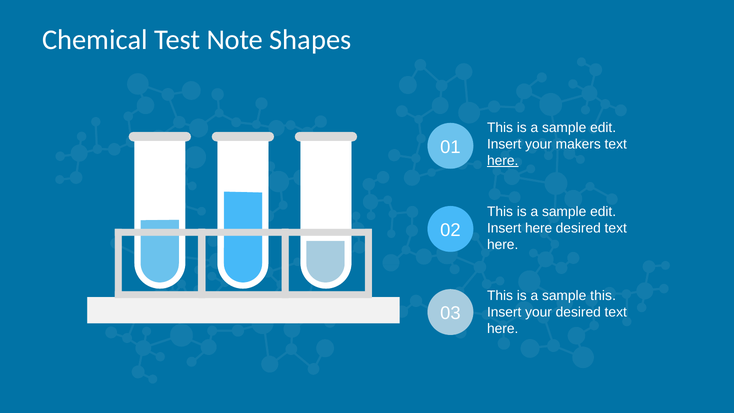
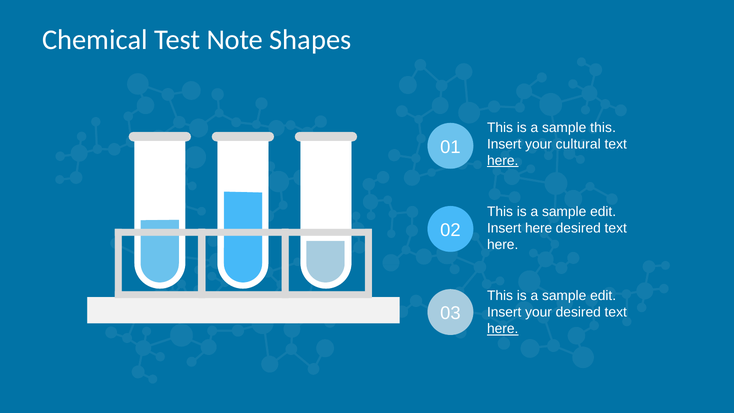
edit at (603, 128): edit -> this
makers: makers -> cultural
this at (603, 296): this -> edit
here at (503, 329) underline: none -> present
